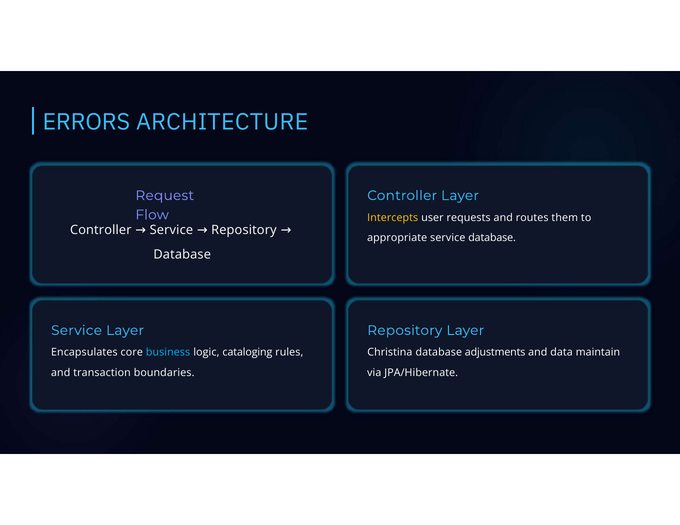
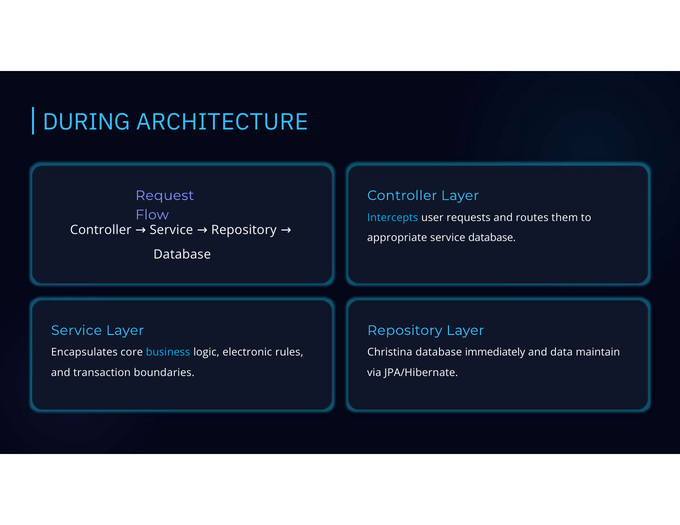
ERRORS: ERRORS -> DURING
Intercepts colour: yellow -> light blue
cataloging: cataloging -> electronic
adjustments: adjustments -> immediately
